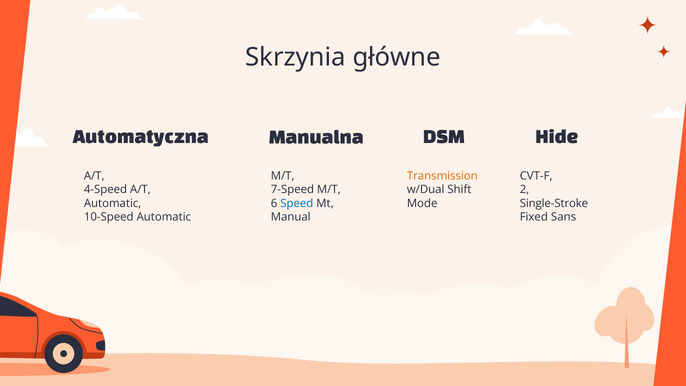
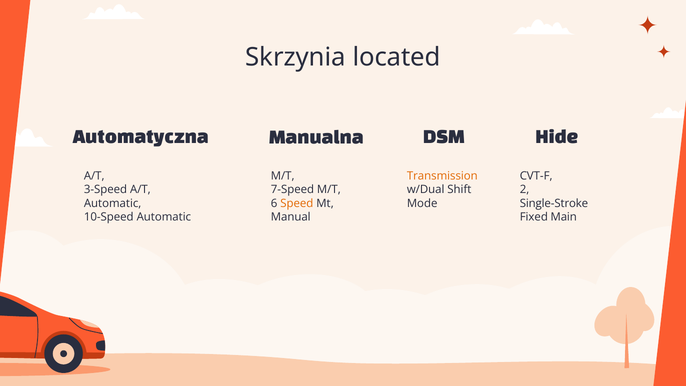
główne: główne -> located
4-Speed: 4-Speed -> 3-Speed
Speed colour: blue -> orange
Sans: Sans -> Main
